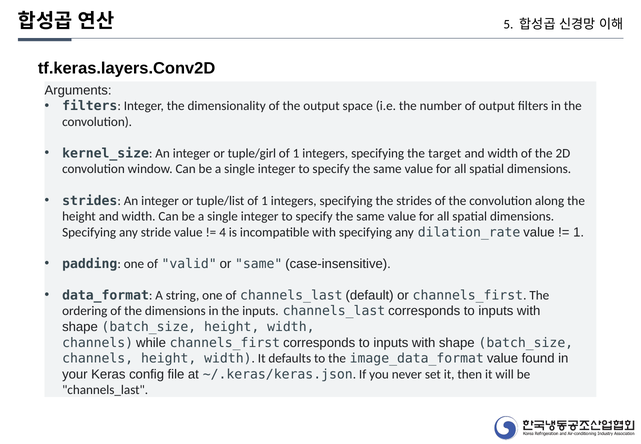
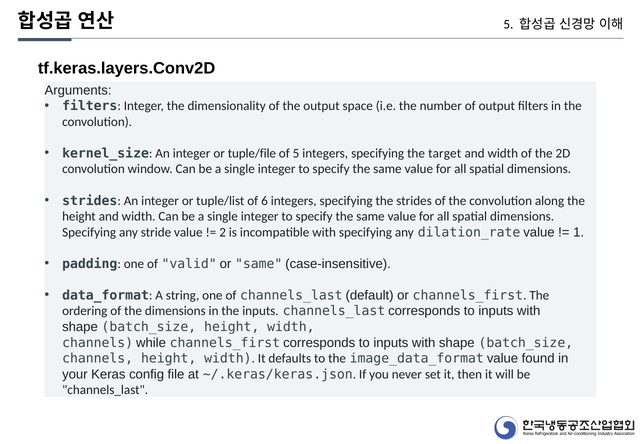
tuple/girl: tuple/girl -> tuple/file
1 at (296, 153): 1 -> 5
tuple/list of 1: 1 -> 6
4: 4 -> 2
